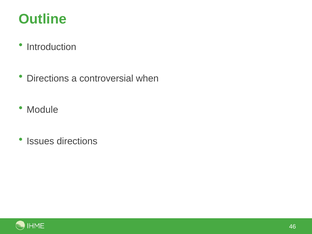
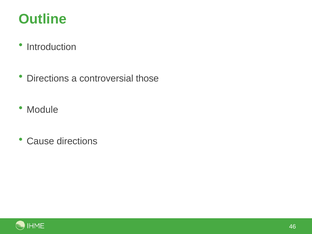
when: when -> those
Issues: Issues -> Cause
